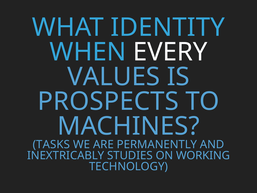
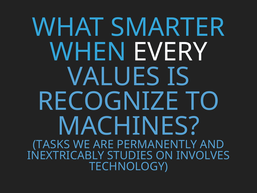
IDENTITY: IDENTITY -> SMARTER
PROSPECTS: PROSPECTS -> RECOGNIZE
WORKING: WORKING -> INVOLVES
